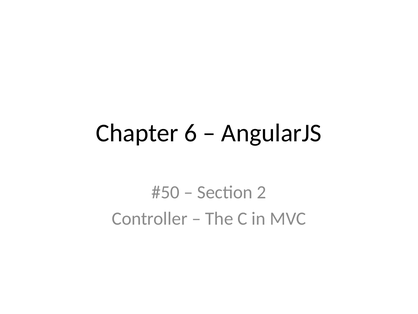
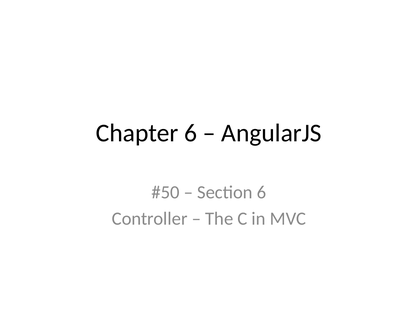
Section 2: 2 -> 6
